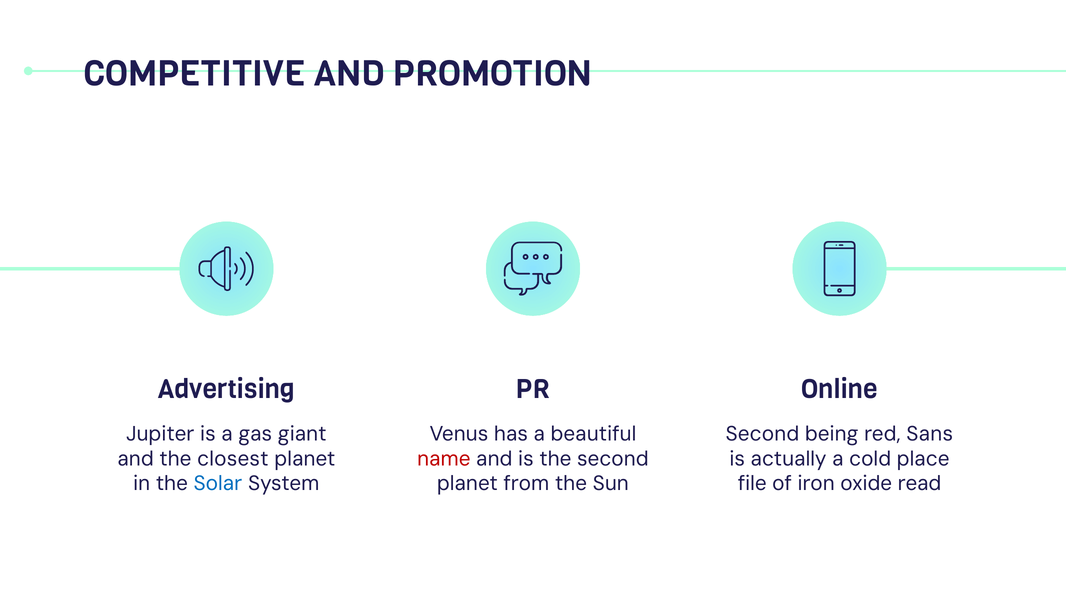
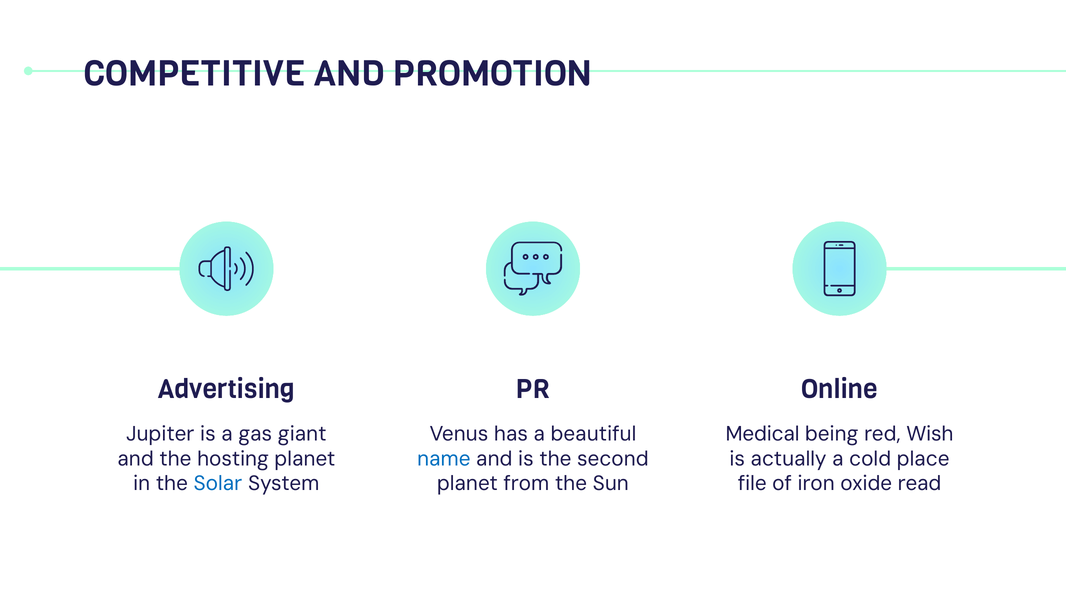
Second at (762, 434): Second -> Medical
Sans: Sans -> Wish
closest: closest -> hosting
name colour: red -> blue
